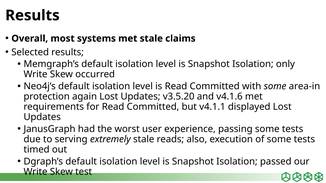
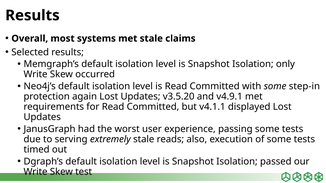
area-in: area-in -> step-in
v4.1.6: v4.1.6 -> v4.9.1
